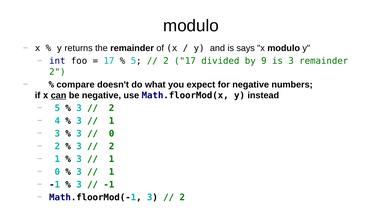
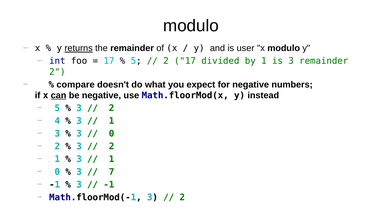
returns underline: none -> present
says: says -> user
by 9: 9 -> 1
1 at (112, 172): 1 -> 7
